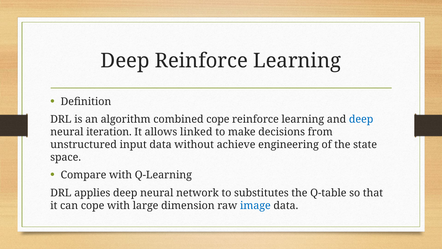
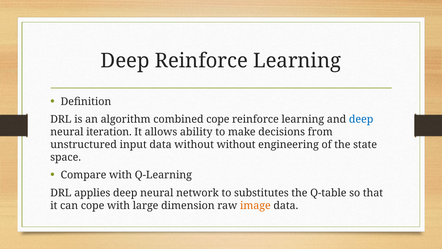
linked: linked -> ability
without achieve: achieve -> without
image colour: blue -> orange
